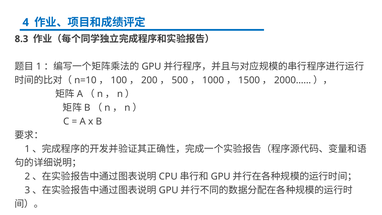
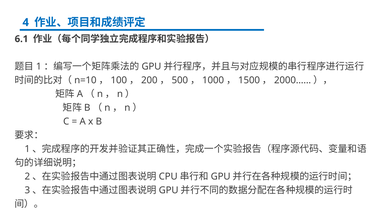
8.3: 8.3 -> 6.1
